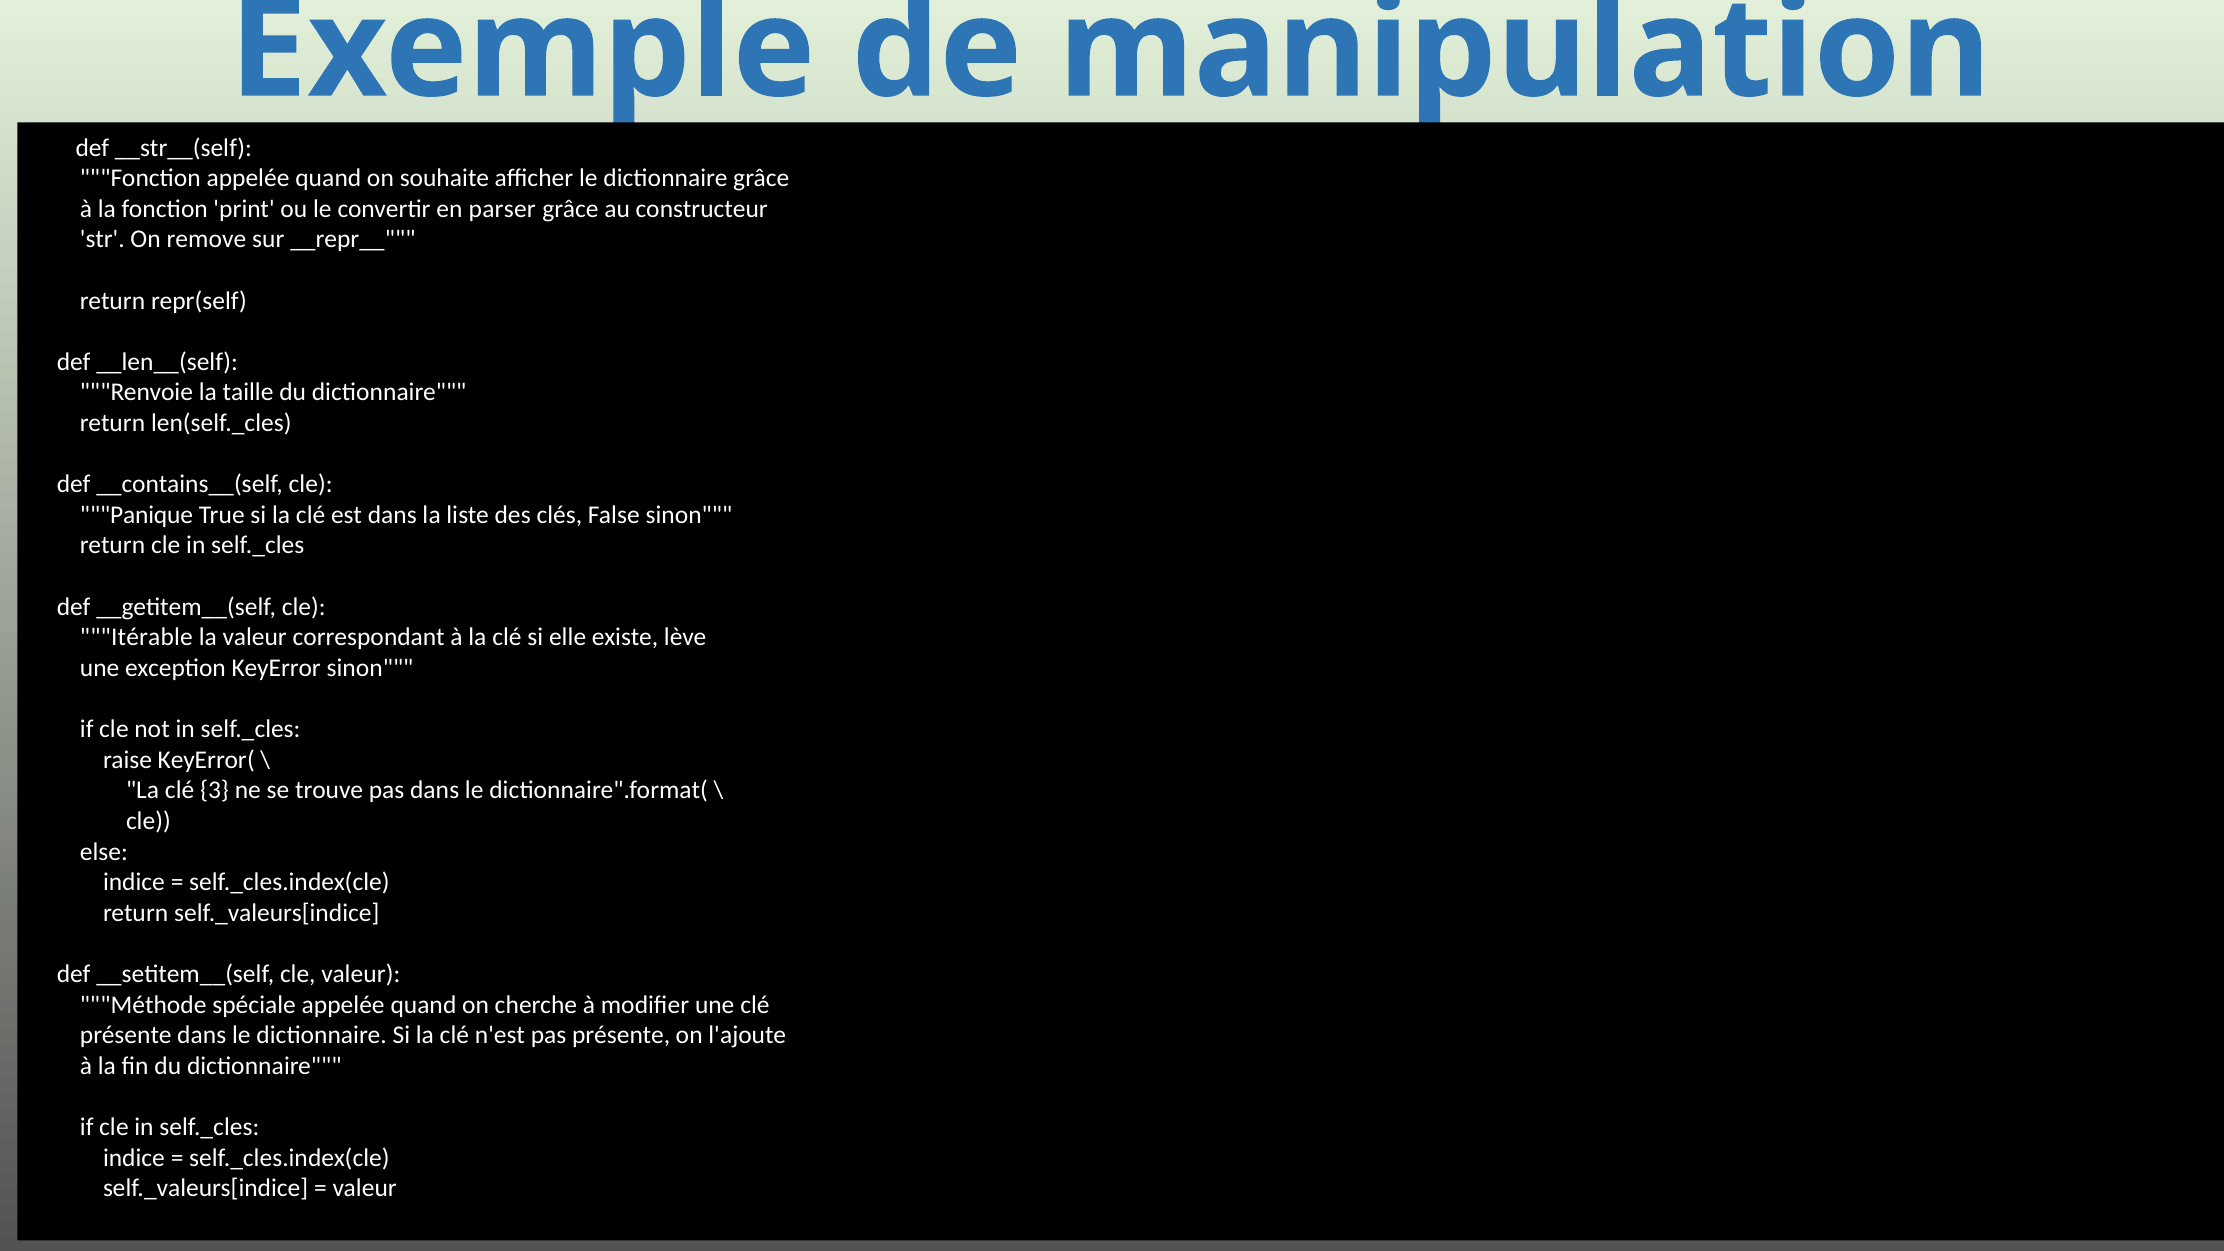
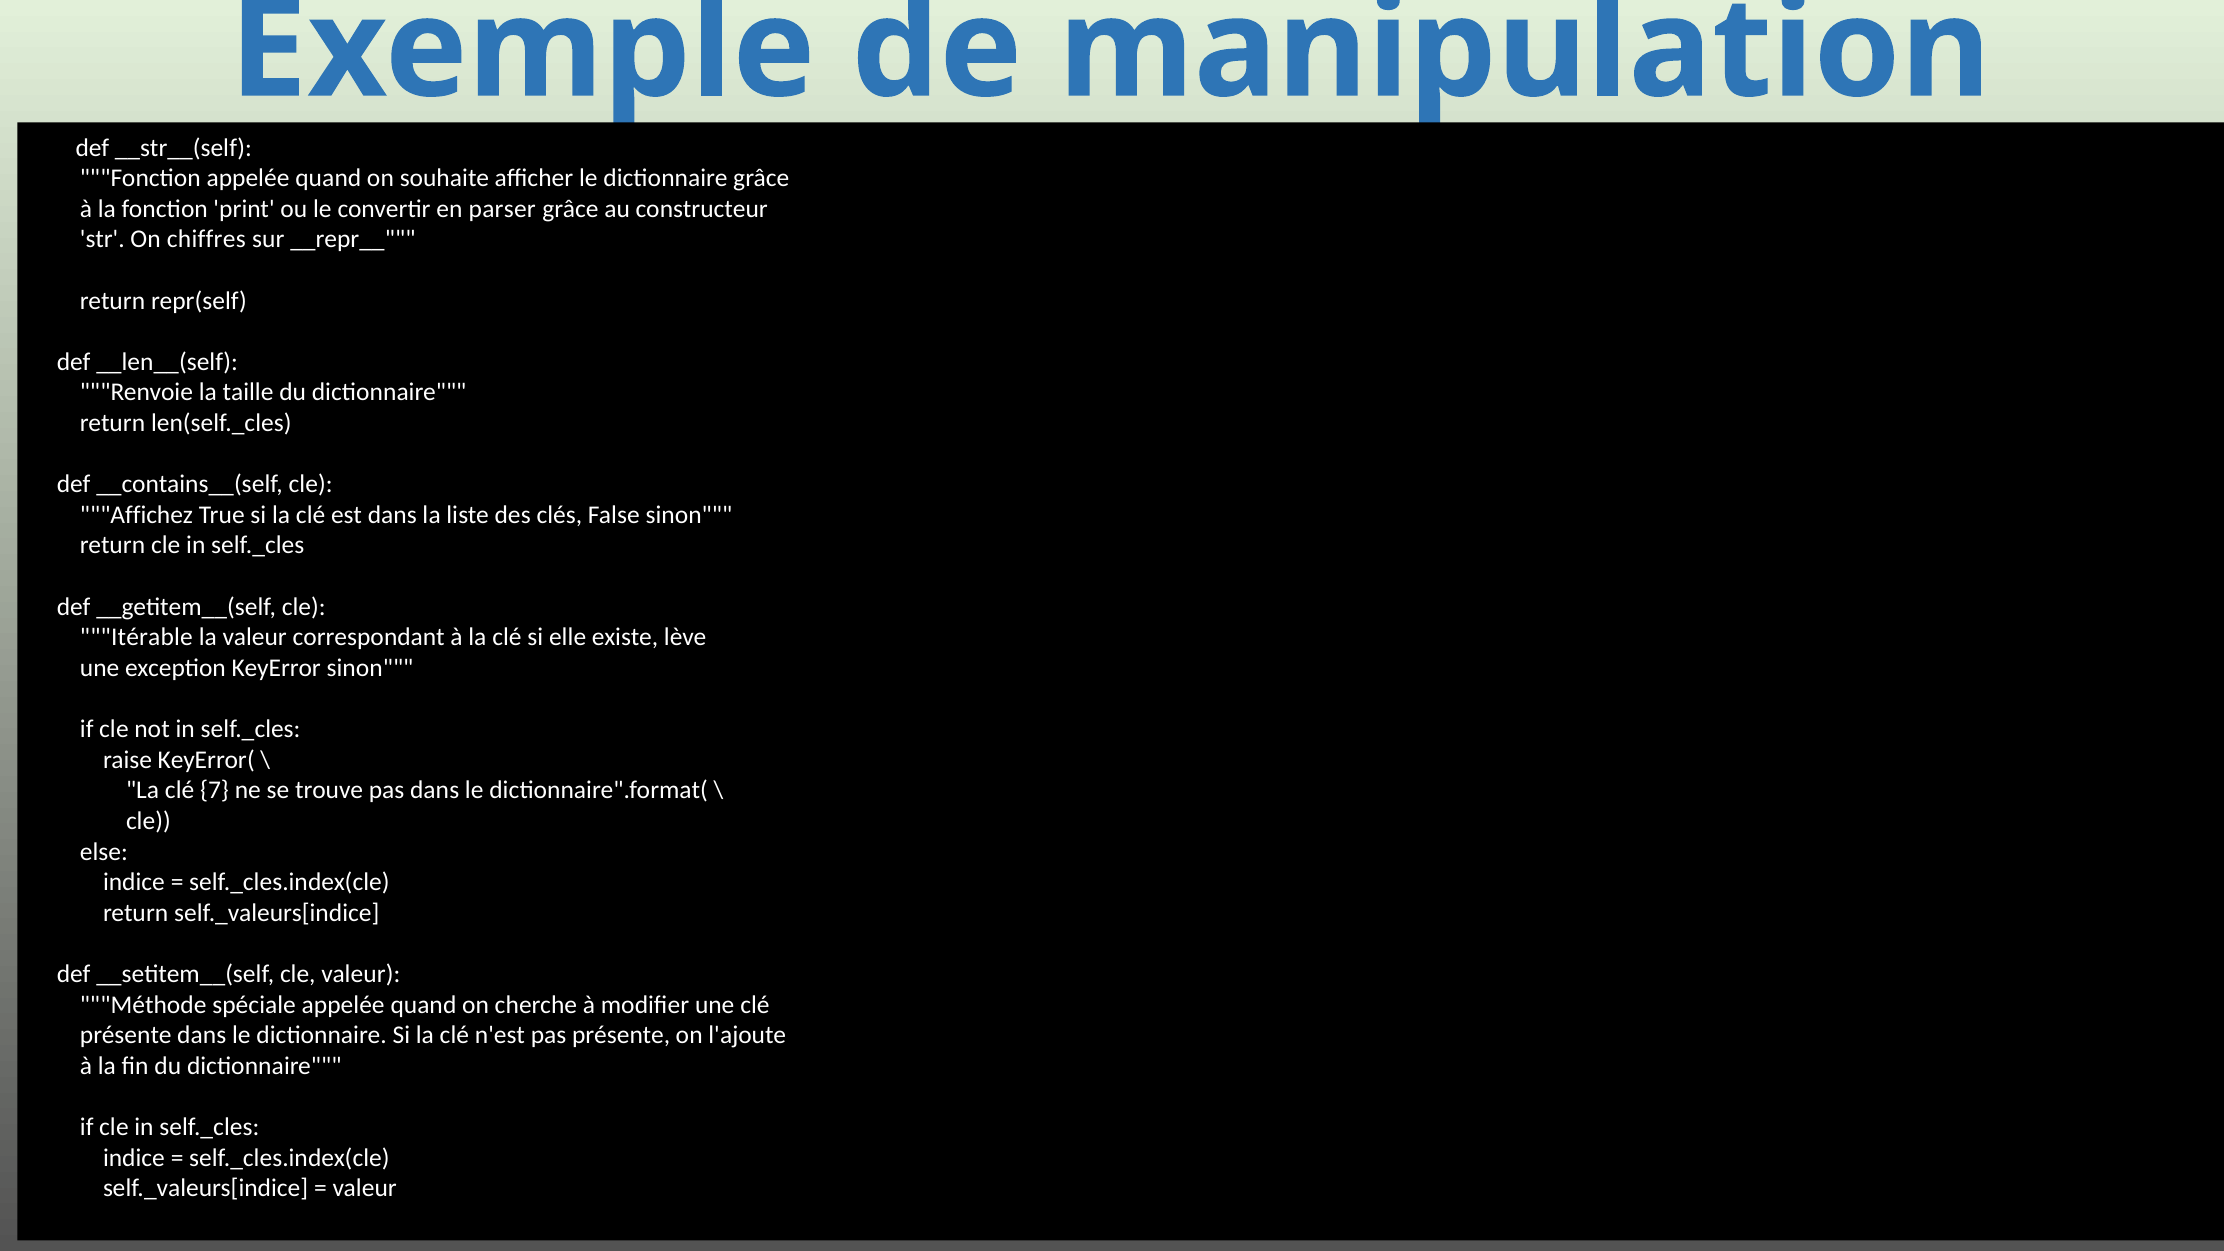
remove: remove -> chiffres
Panique: Panique -> Affichez
3: 3 -> 7
